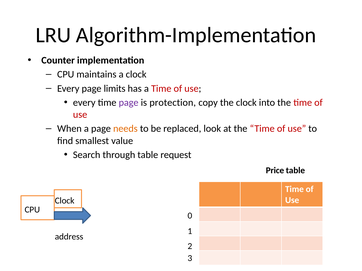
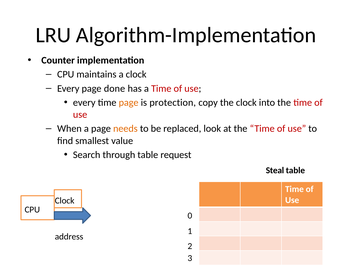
limits: limits -> done
page at (129, 103) colour: purple -> orange
Price: Price -> Steal
